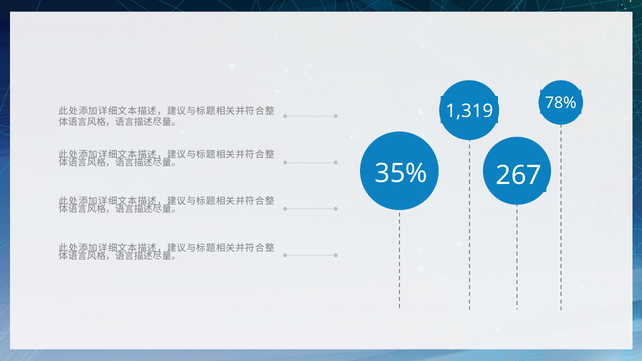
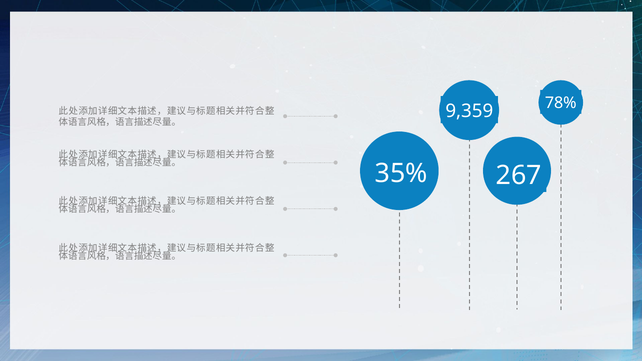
1,319: 1,319 -> 9,359
